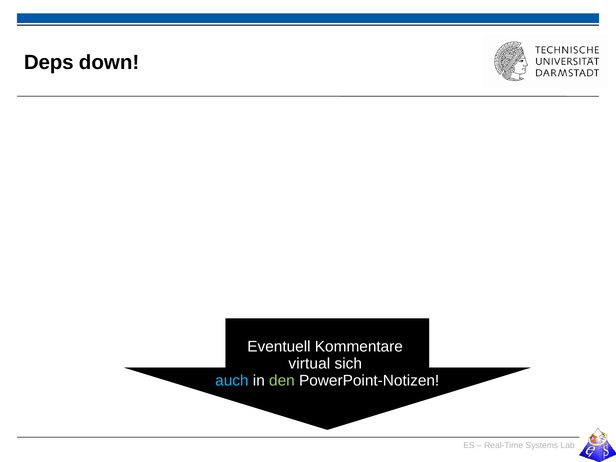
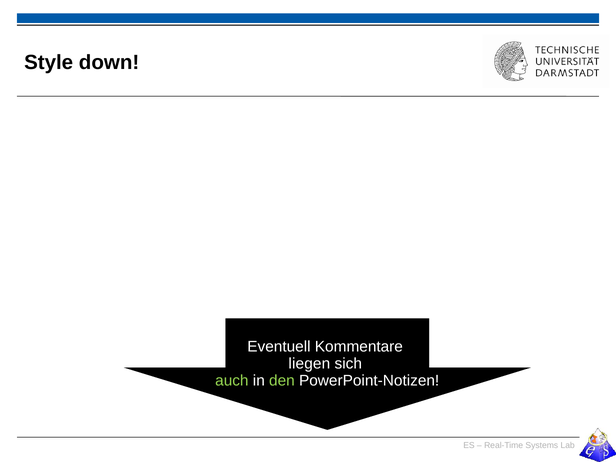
Deps: Deps -> Style
virtual: virtual -> liegen
auch colour: light blue -> light green
